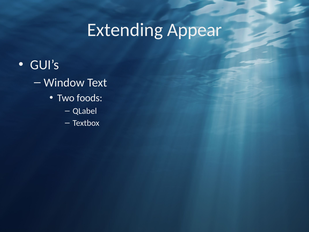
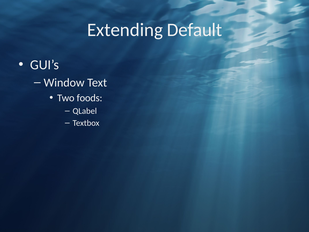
Appear: Appear -> Default
